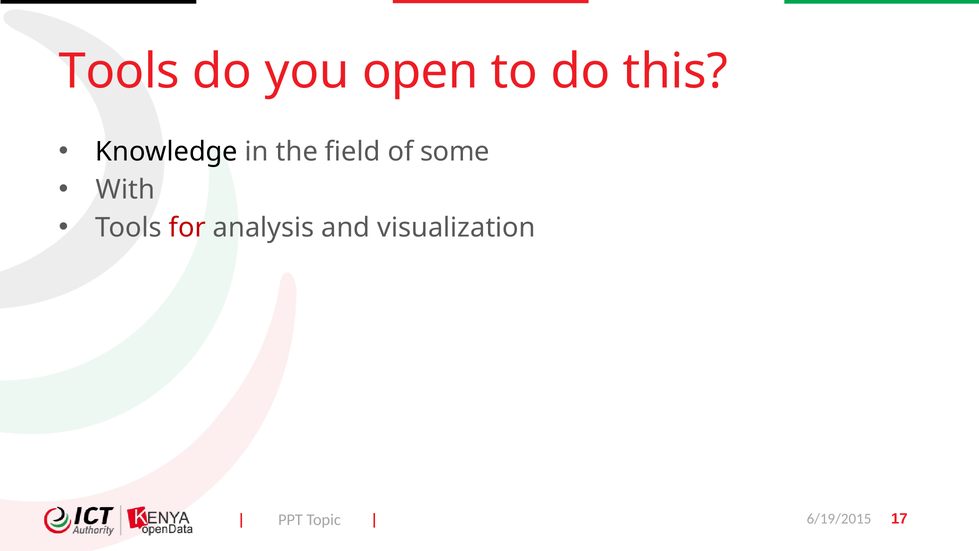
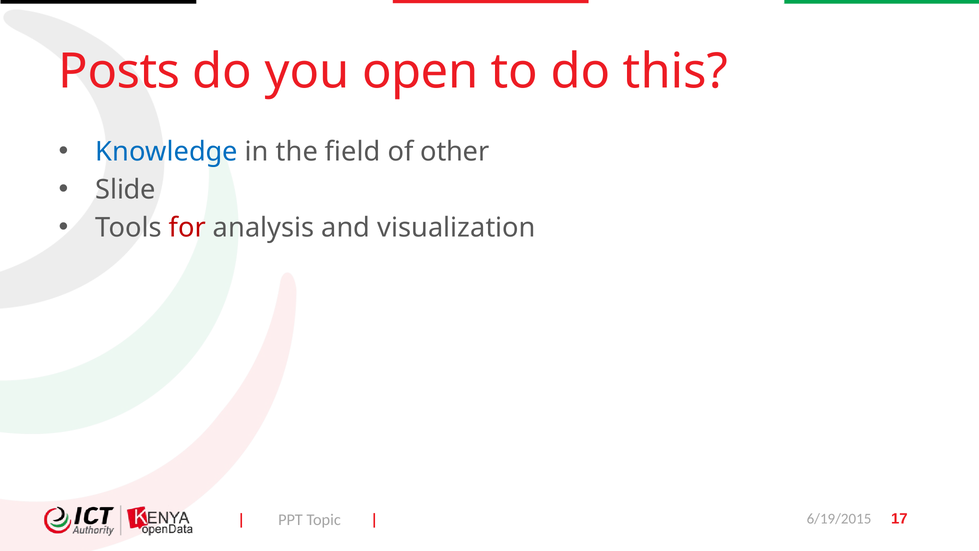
Tools at (119, 71): Tools -> Posts
Knowledge colour: black -> blue
some: some -> other
With: With -> Slide
